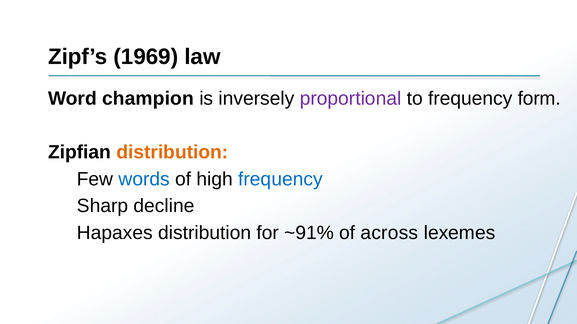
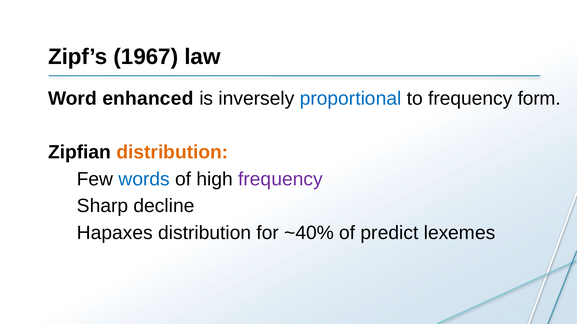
1969: 1969 -> 1967
champion: champion -> enhanced
proportional colour: purple -> blue
frequency at (280, 179) colour: blue -> purple
~91%: ~91% -> ~40%
across: across -> predict
